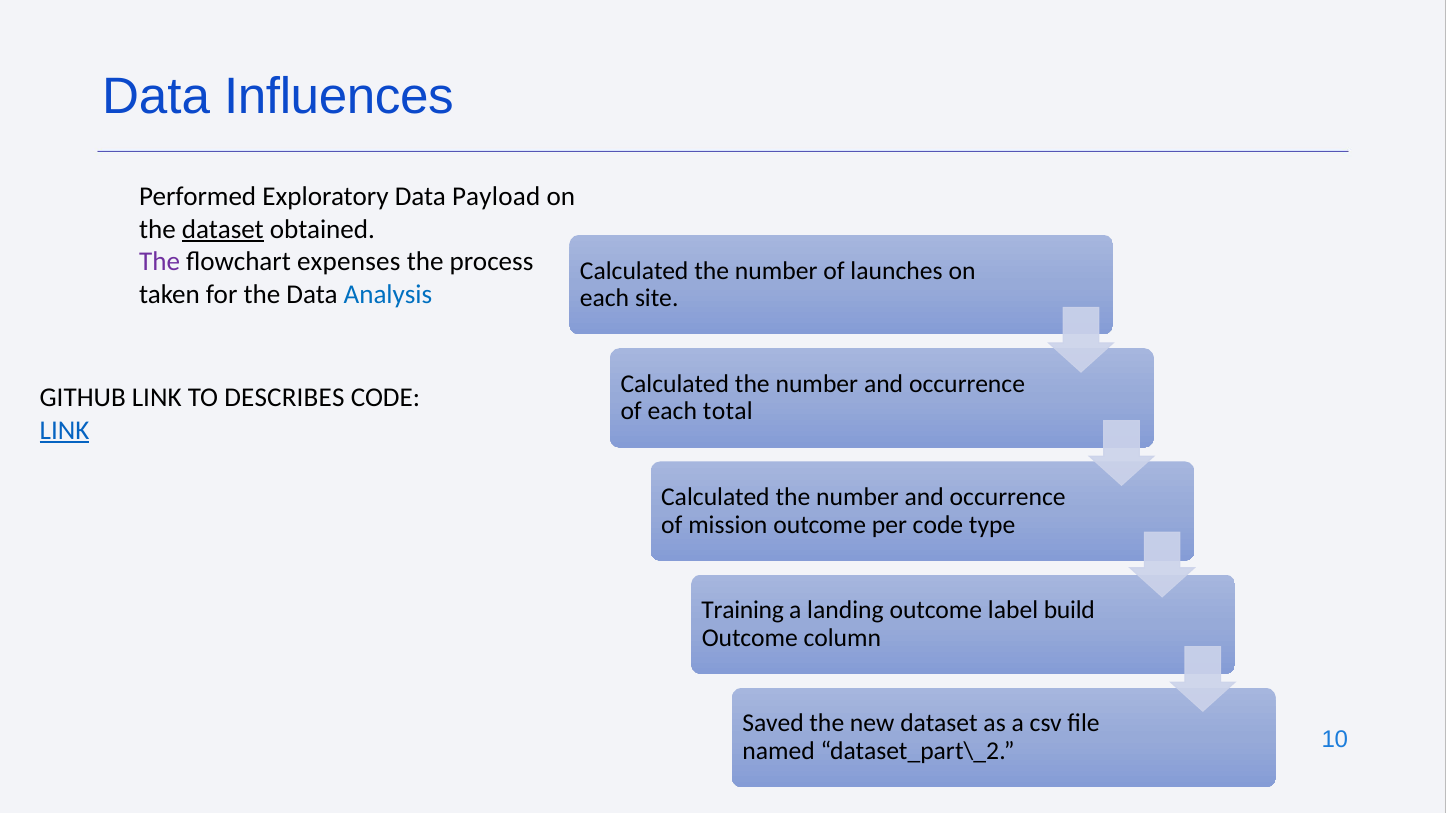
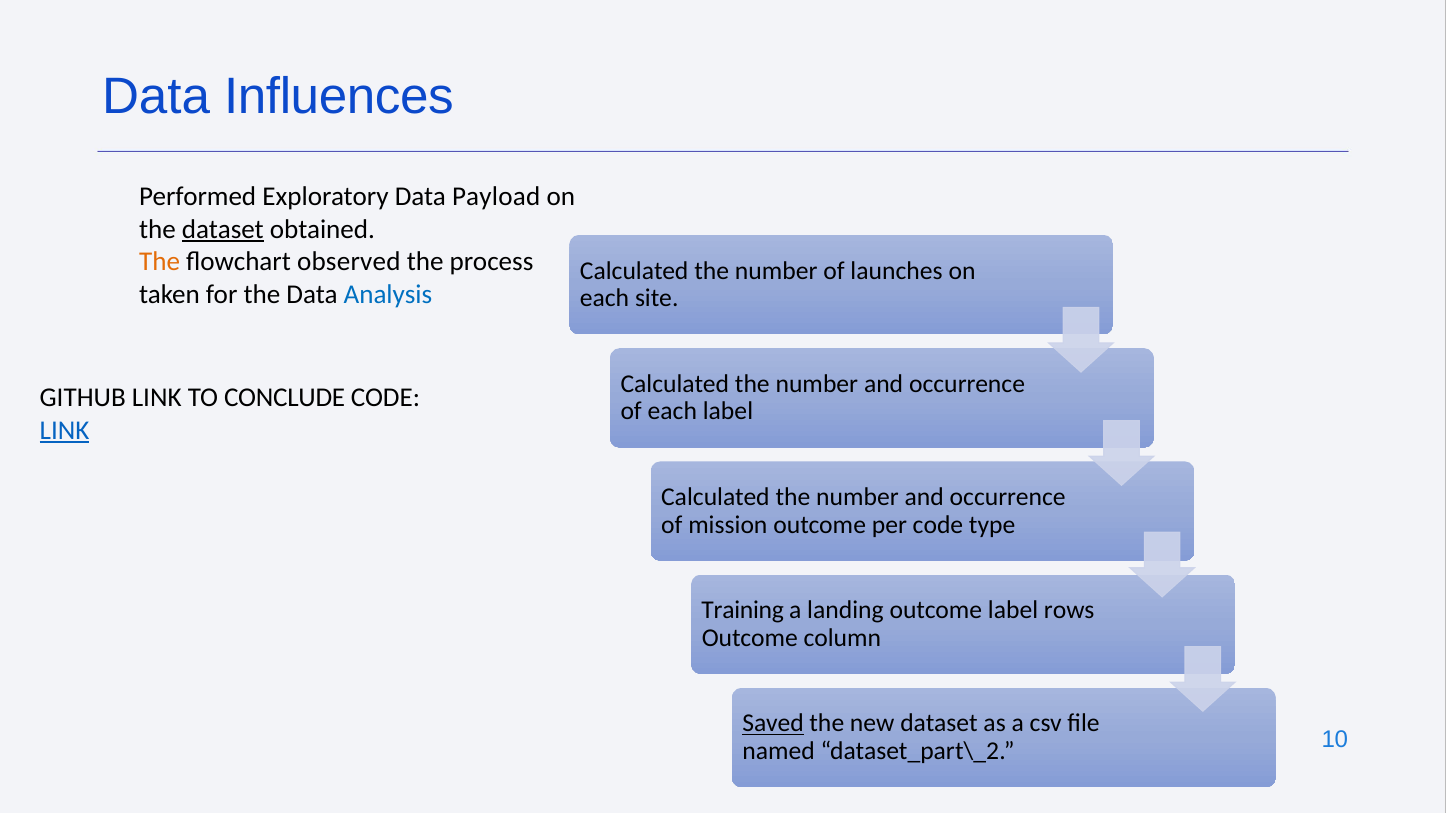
The at (160, 262) colour: purple -> orange
expenses: expenses -> observed
DESCRIBES: DESCRIBES -> CONCLUDE
each total: total -> label
build: build -> rows
Saved underline: none -> present
